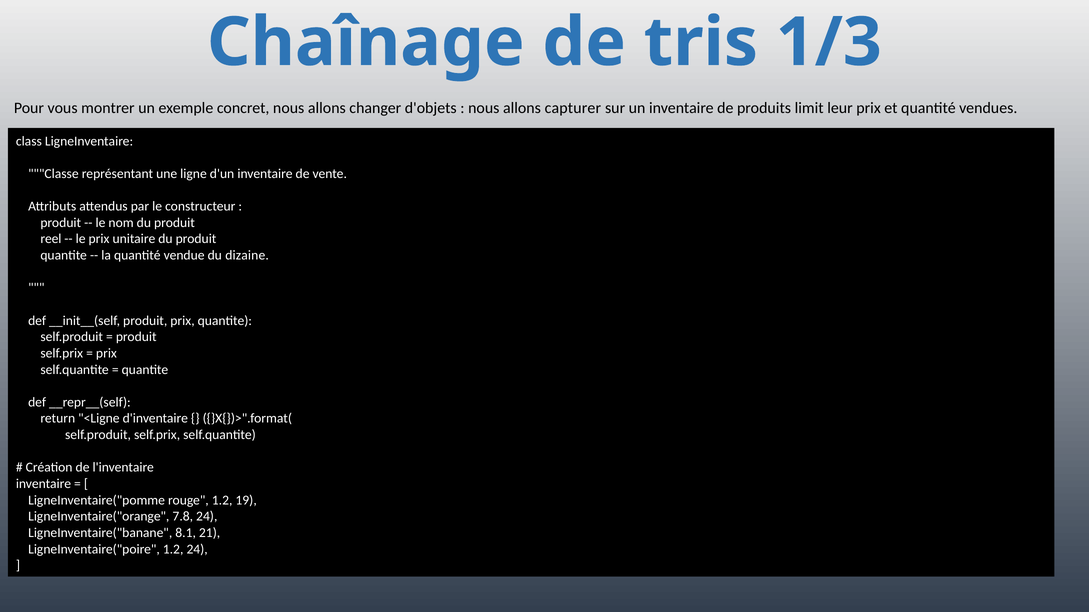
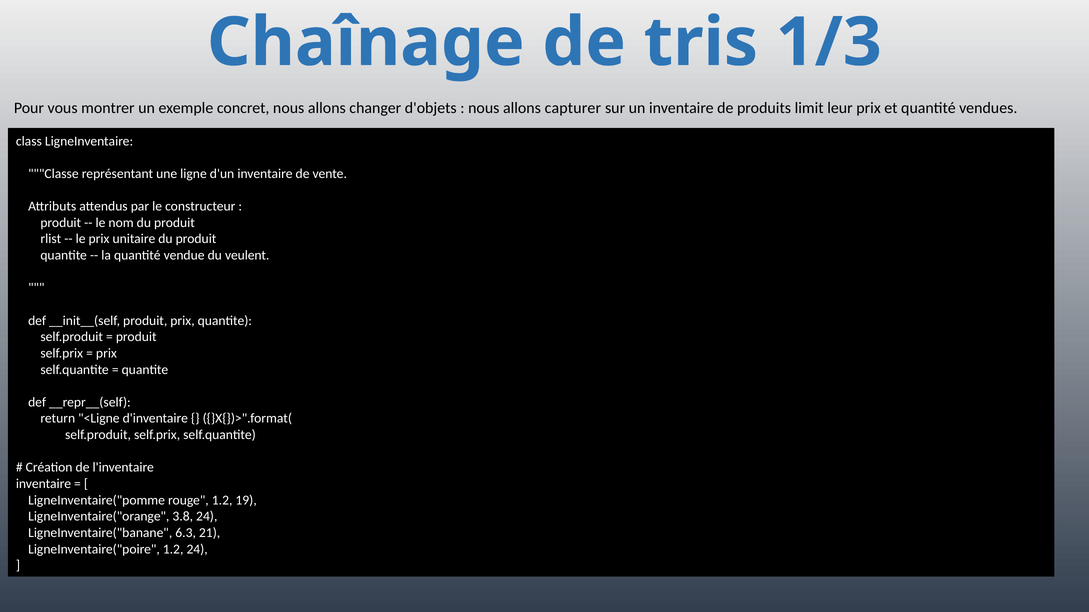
reel: reel -> rlist
dizaine: dizaine -> veulent
7.8: 7.8 -> 3.8
8.1: 8.1 -> 6.3
